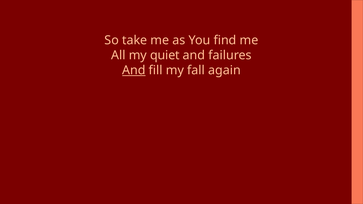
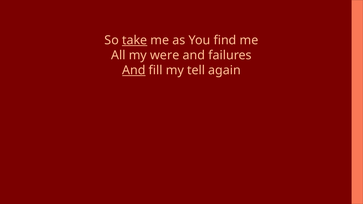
take underline: none -> present
quiet: quiet -> were
fall: fall -> tell
